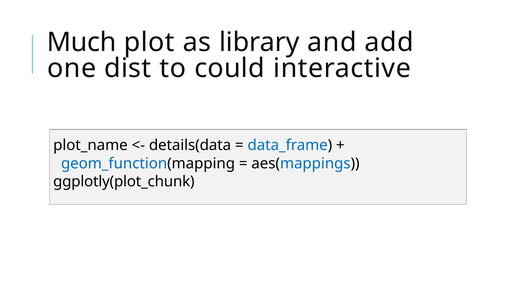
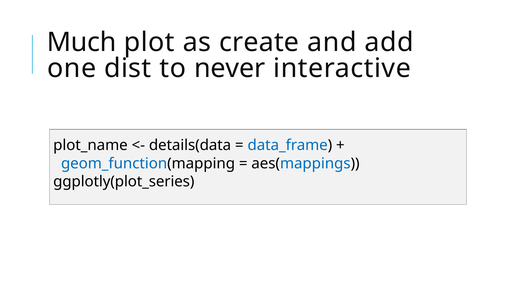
library: library -> create
could: could -> never
ggplotly(plot_chunk: ggplotly(plot_chunk -> ggplotly(plot_series
